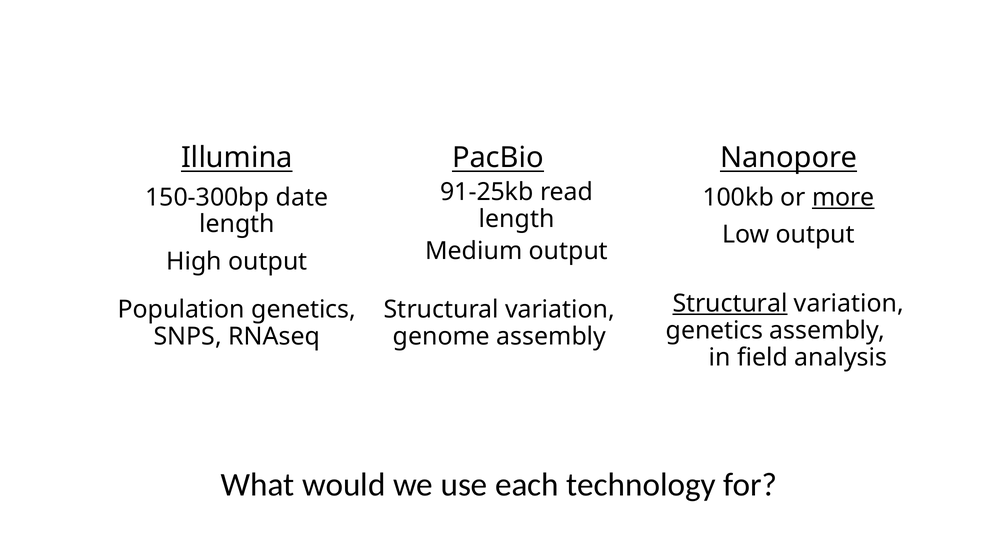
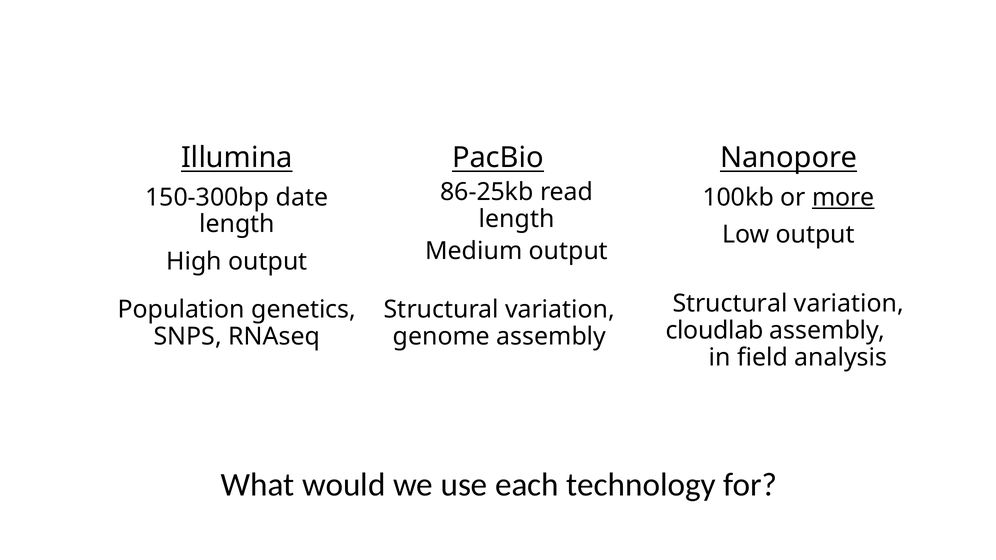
91-25kb: 91-25kb -> 86-25kb
Structural at (730, 304) underline: present -> none
genetics at (715, 331): genetics -> cloudlab
